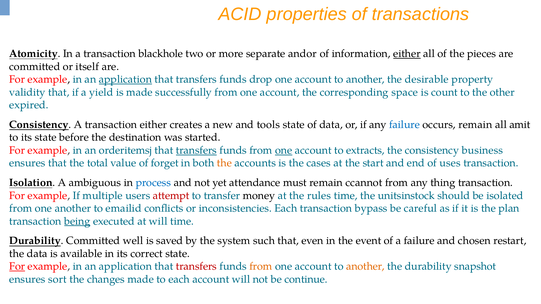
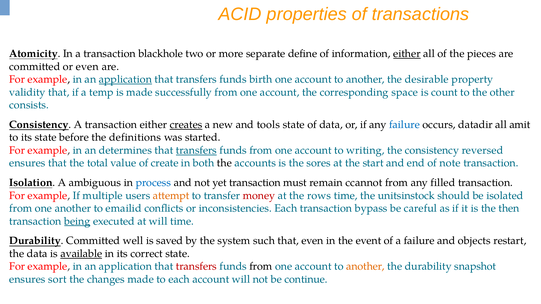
andor: andor -> define
or itself: itself -> even
drop: drop -> birth
yield: yield -> temp
expired: expired -> consists
creates underline: none -> present
occurs remain: remain -> datadir
destination: destination -> definitions
orderitemsj: orderitemsj -> determines
one at (284, 150) underline: present -> none
extracts: extracts -> writing
business: business -> reversed
forget: forget -> create
the at (224, 163) colour: orange -> black
cases: cases -> sores
uses: uses -> note
yet attendance: attendance -> transaction
thing: thing -> filled
attempt colour: red -> orange
money colour: black -> red
rules: rules -> rows
plan: plan -> then
chosen: chosen -> objects
available underline: none -> present
For at (17, 267) underline: present -> none
from at (261, 267) colour: orange -> black
